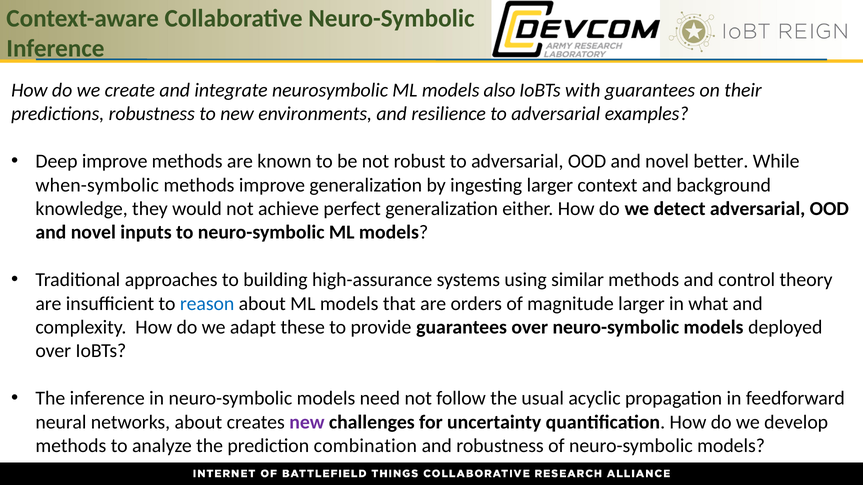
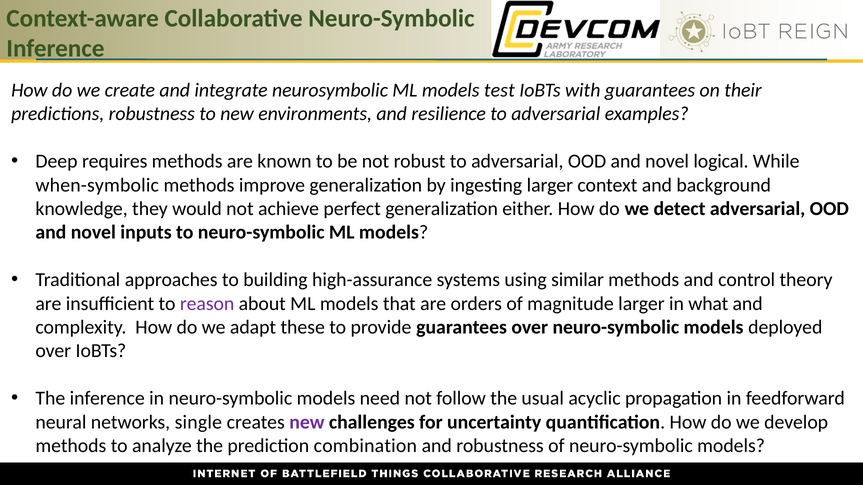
also: also -> test
Deep improve: improve -> requires
better: better -> logical
reason colour: blue -> purple
networks about: about -> single
